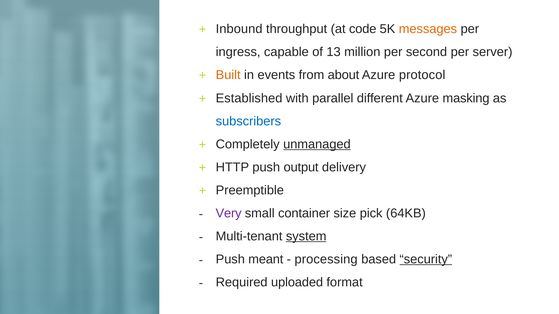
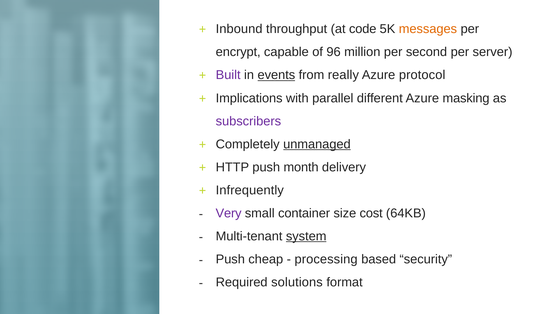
ingress: ingress -> encrypt
13: 13 -> 96
Built colour: orange -> purple
events underline: none -> present
about: about -> really
Established: Established -> Implications
subscribers colour: blue -> purple
output: output -> month
Preemptible: Preemptible -> Infrequently
pick: pick -> cost
meant: meant -> cheap
security underline: present -> none
uploaded: uploaded -> solutions
